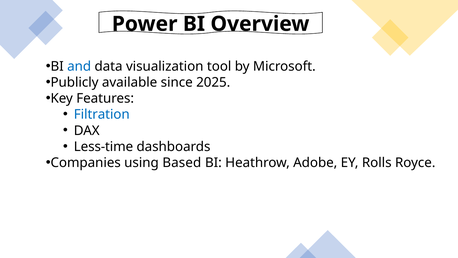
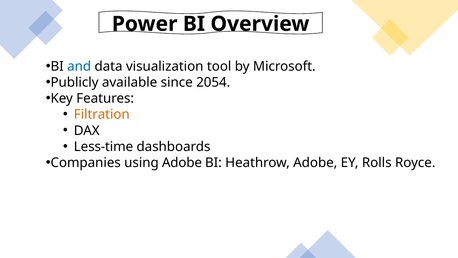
2025: 2025 -> 2054
Filtration colour: blue -> orange
using Based: Based -> Adobe
